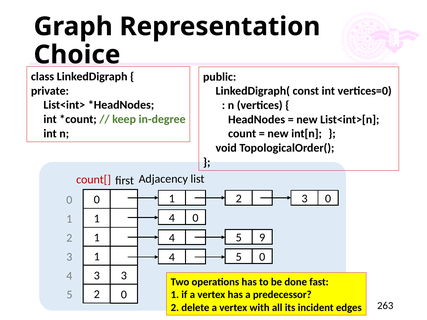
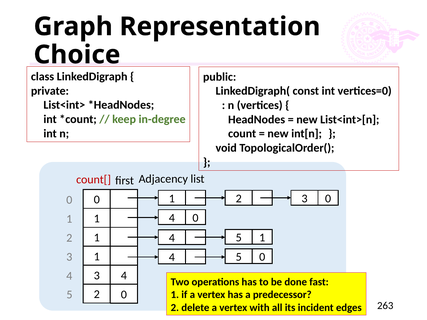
5 9: 9 -> 1
3 at (124, 276): 3 -> 4
